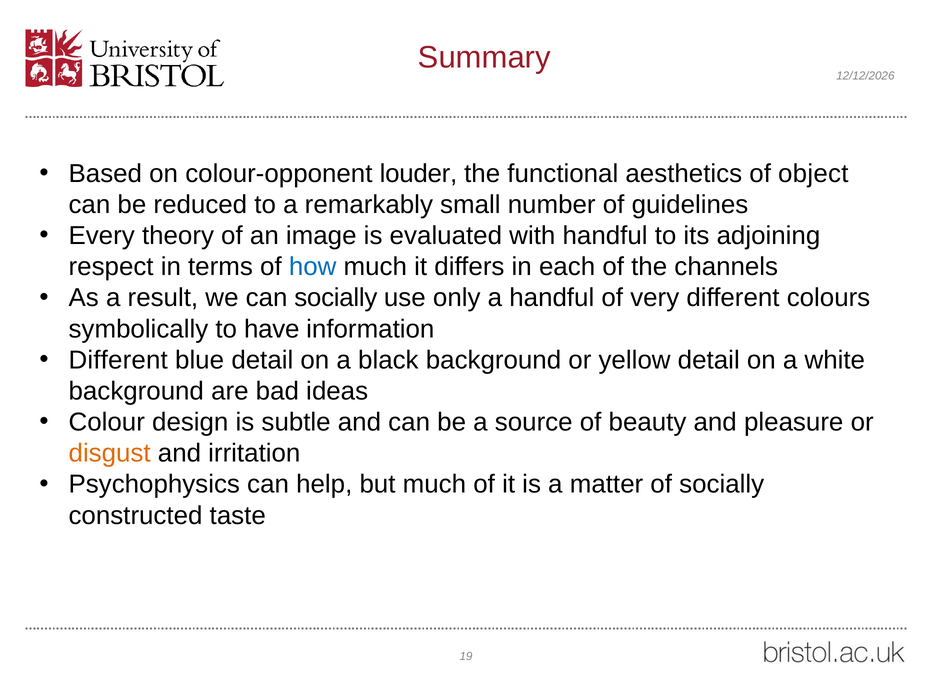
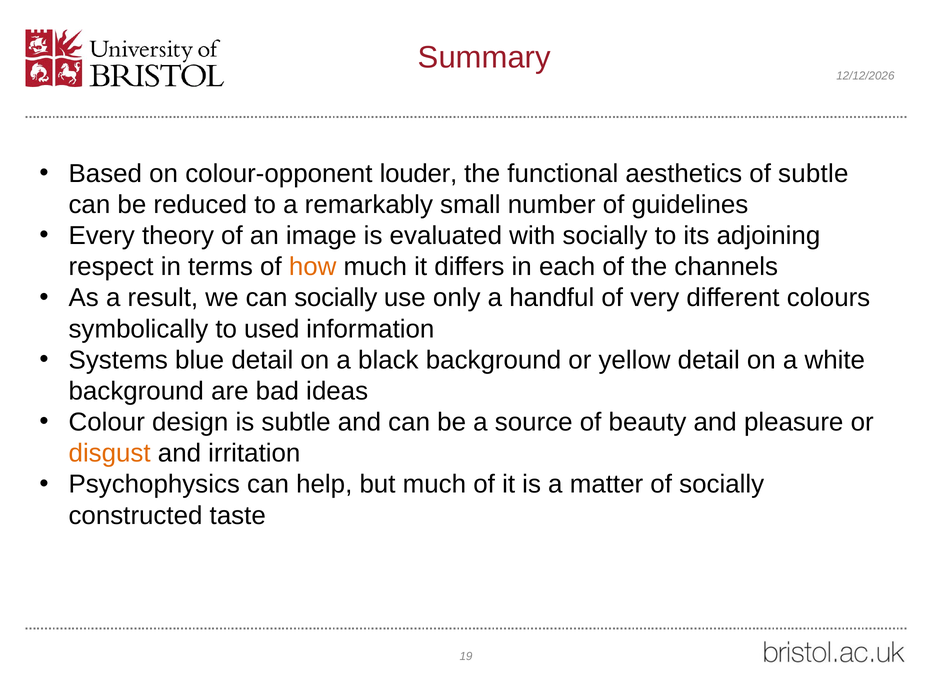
of object: object -> subtle
with handful: handful -> socially
how colour: blue -> orange
have: have -> used
Different at (118, 360): Different -> Systems
